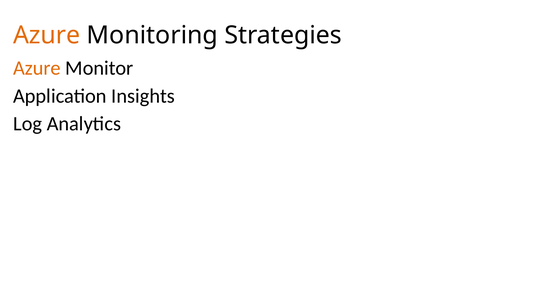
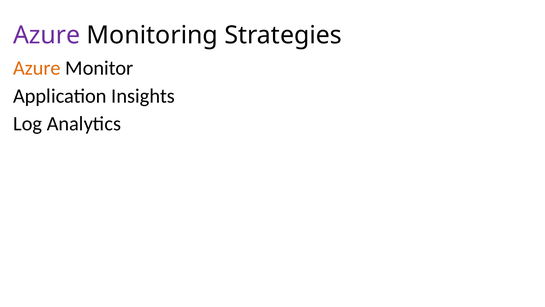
Azure at (47, 35) colour: orange -> purple
